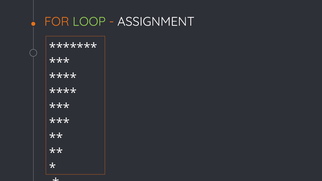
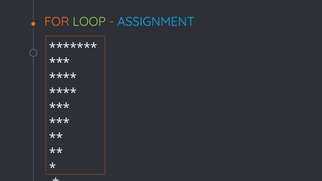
ASSIGNMENT colour: white -> light blue
